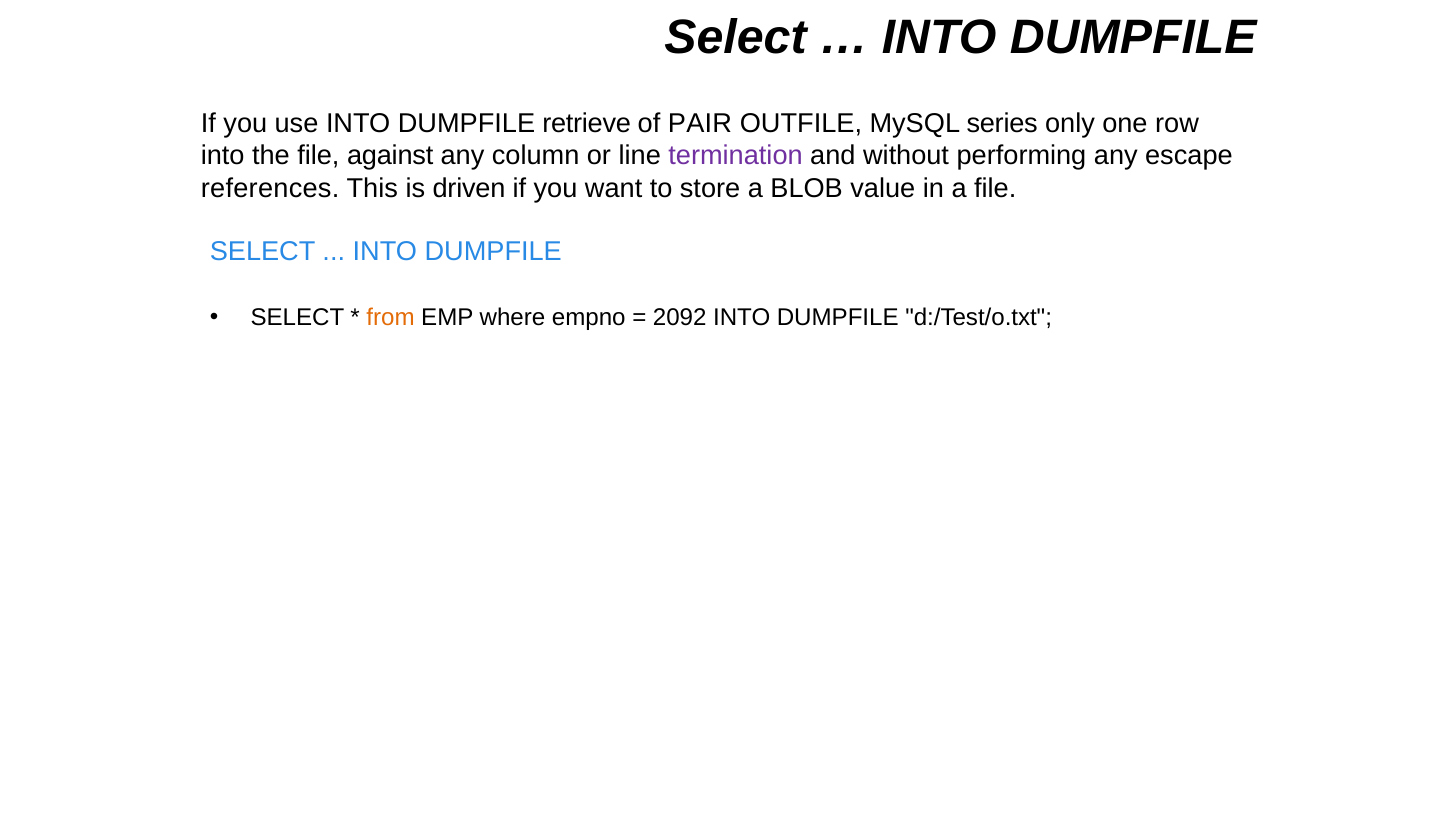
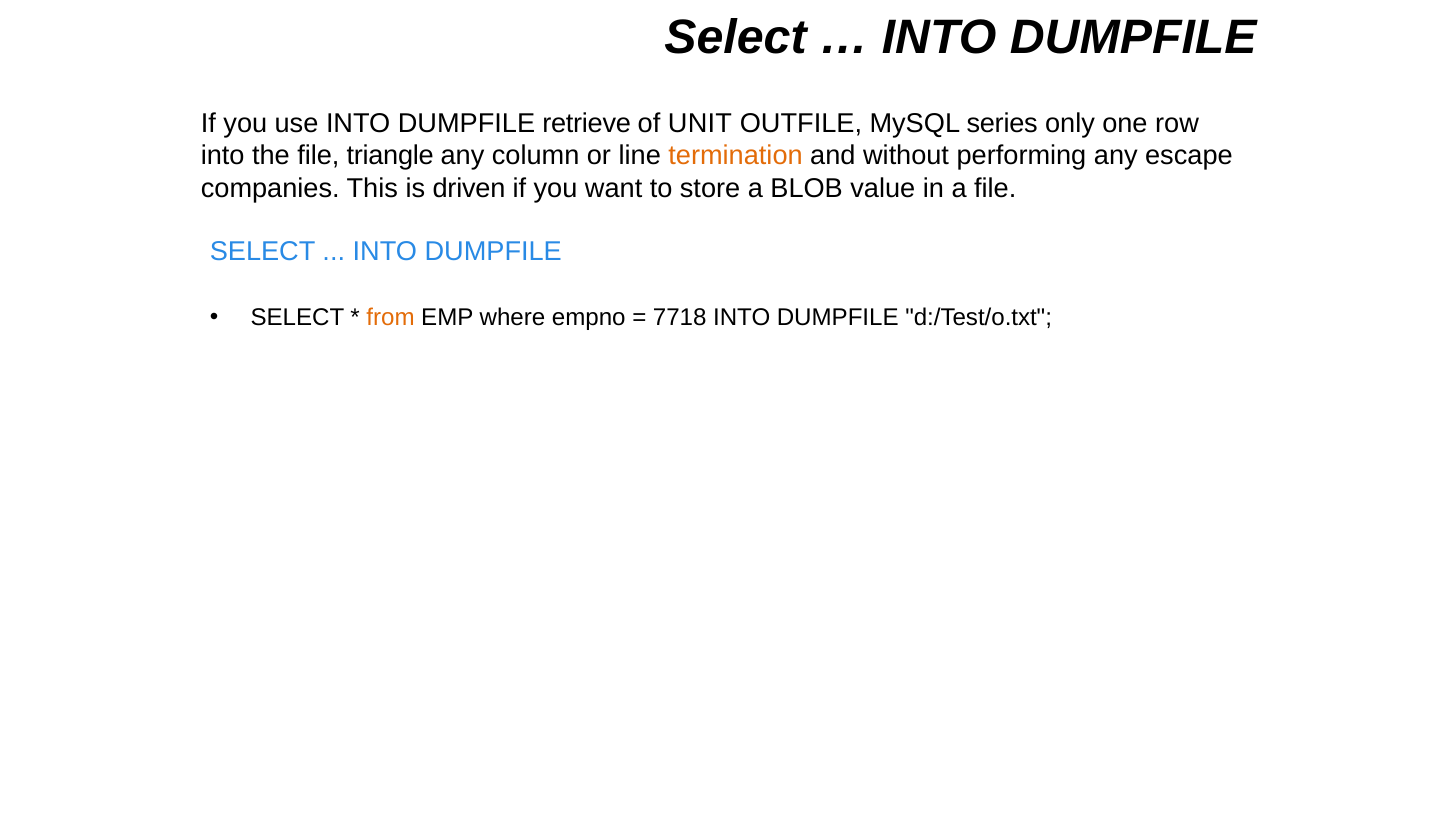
PAIR: PAIR -> UNIT
against: against -> triangle
termination colour: purple -> orange
references: references -> companies
2092: 2092 -> 7718
